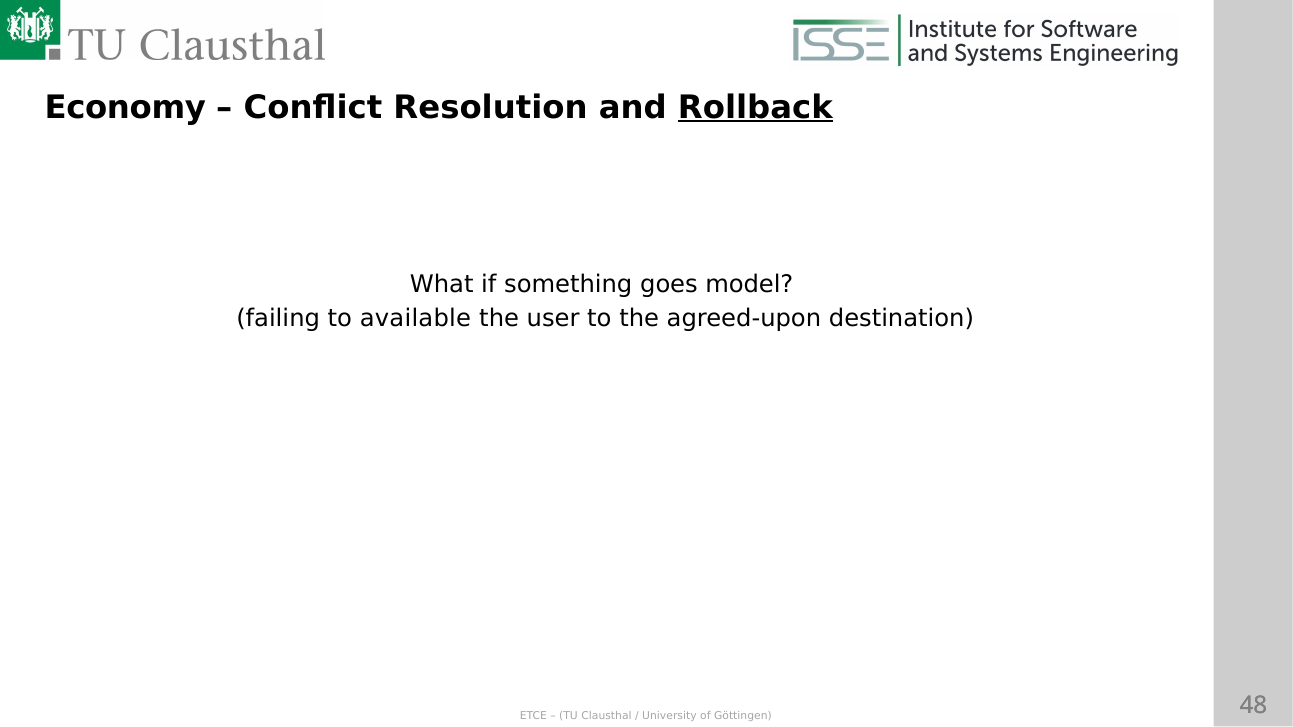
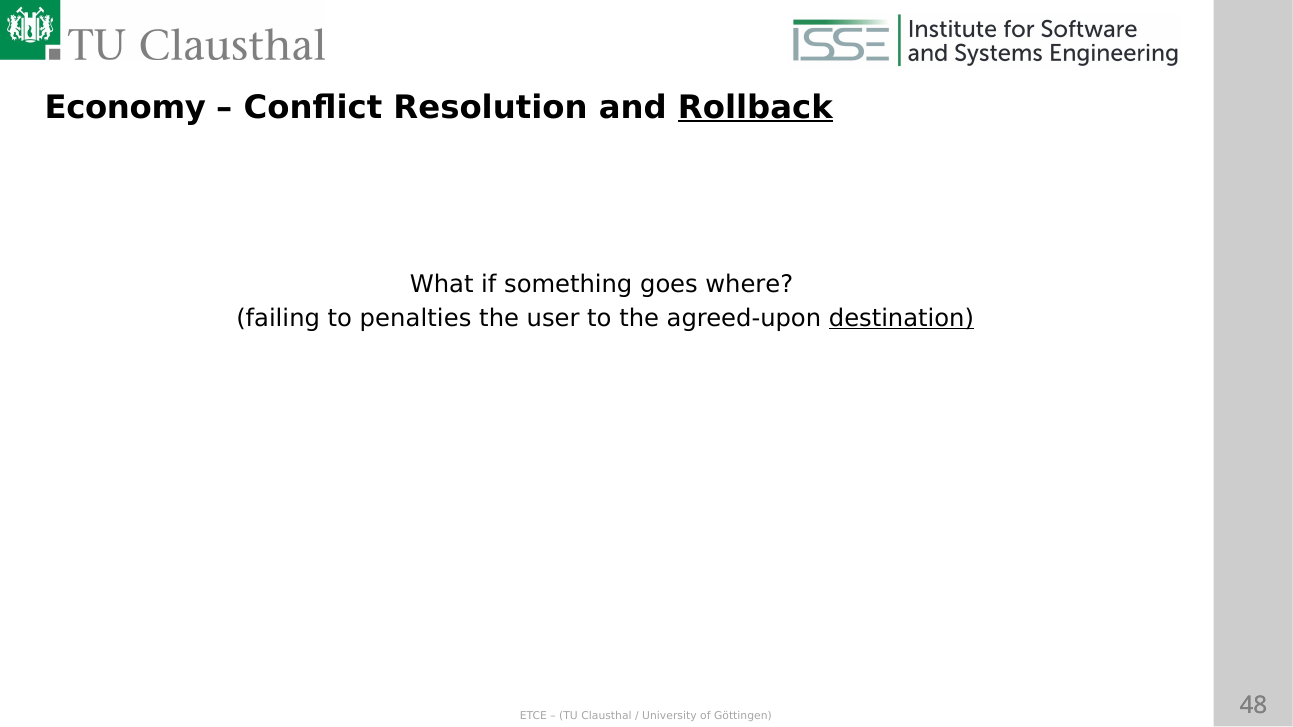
model: model -> where
available: available -> penalties
destination underline: none -> present
